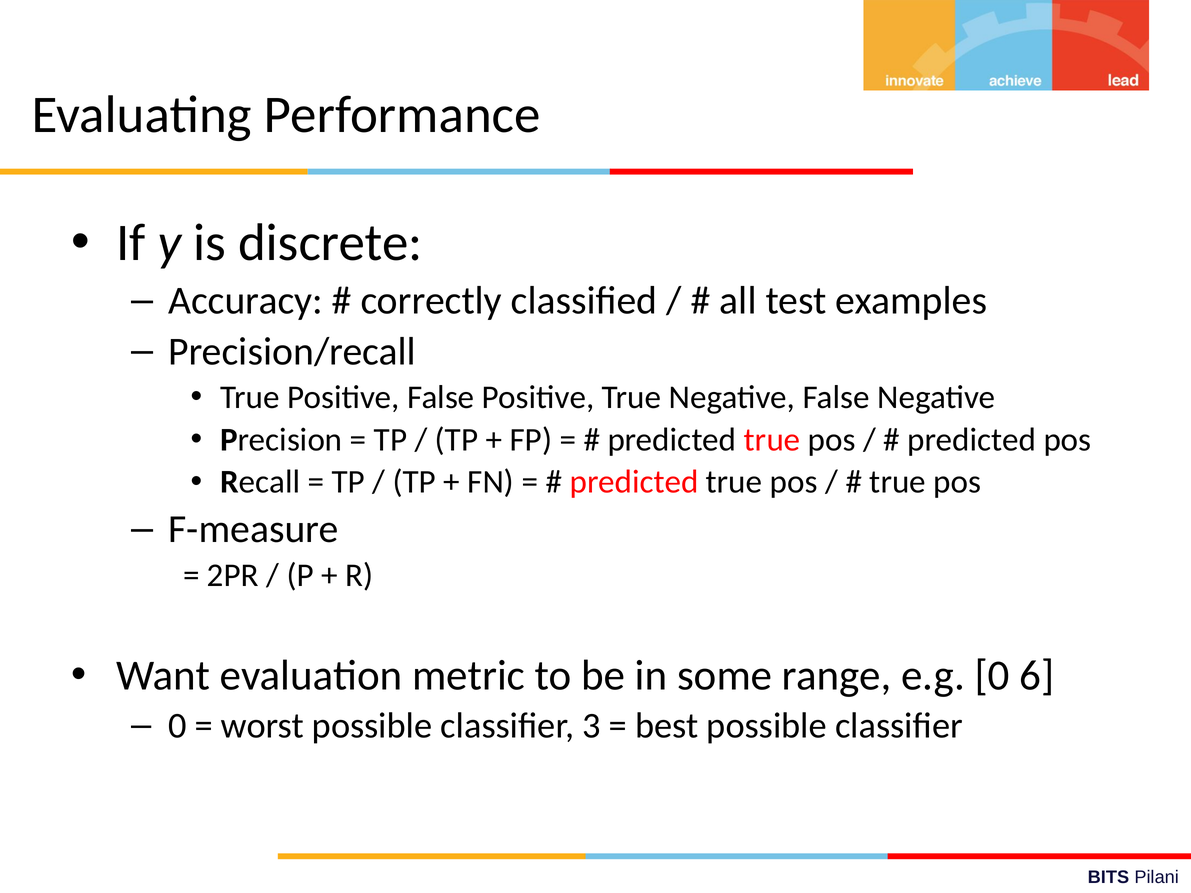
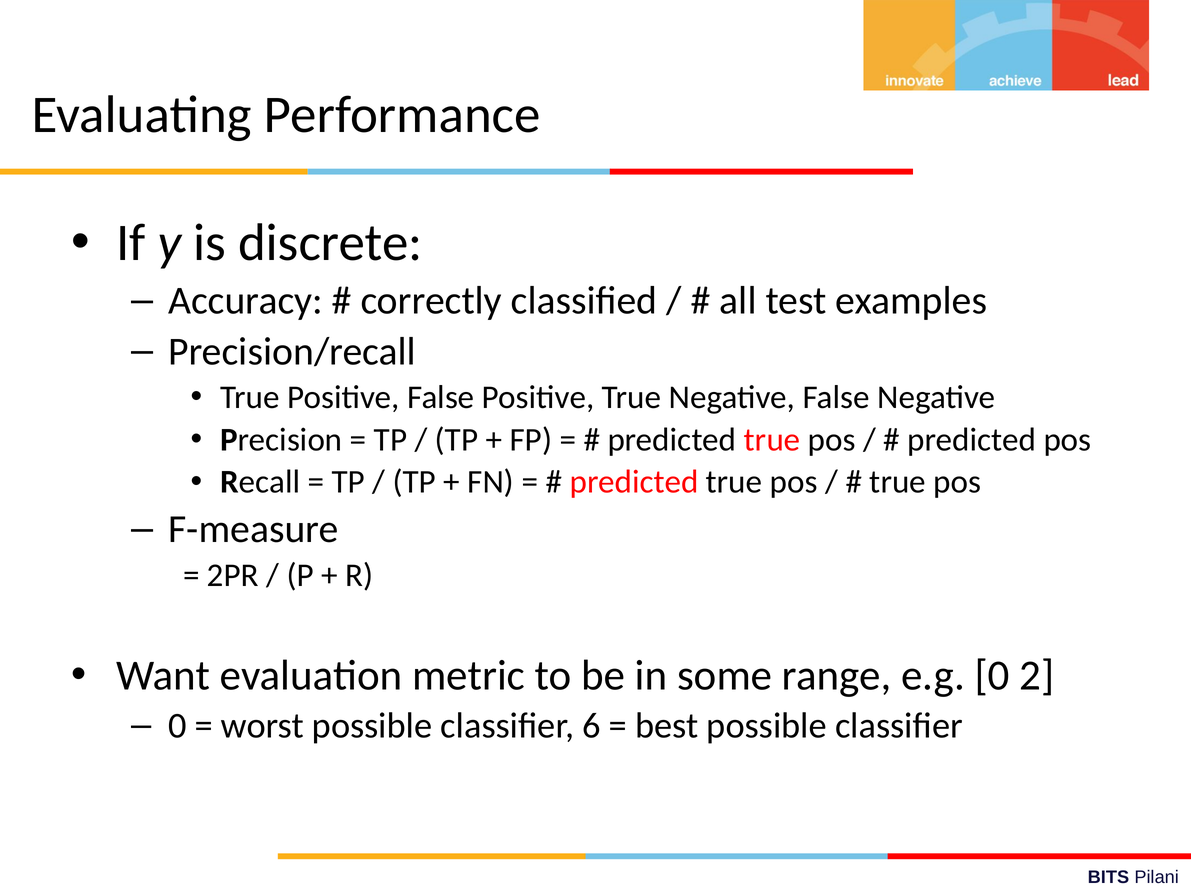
6: 6 -> 2
3: 3 -> 6
